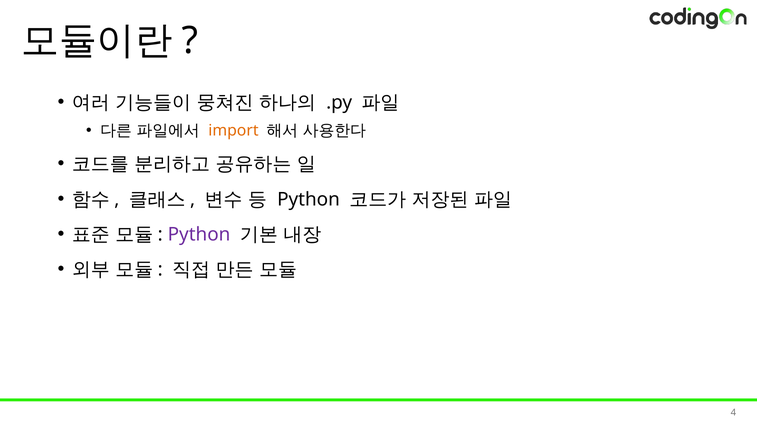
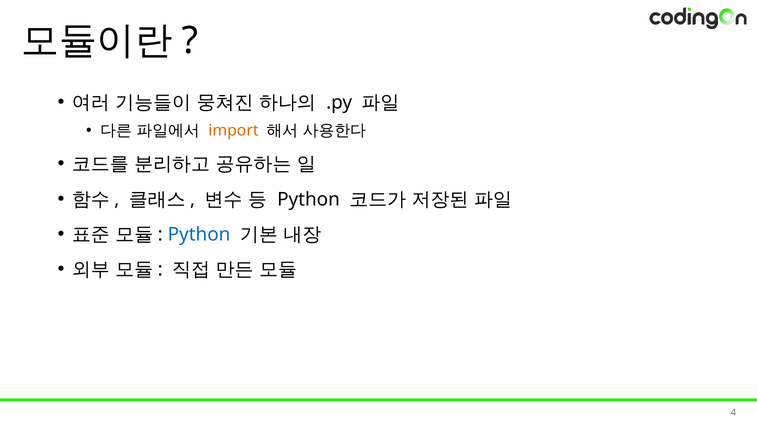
Python at (199, 234) colour: purple -> blue
